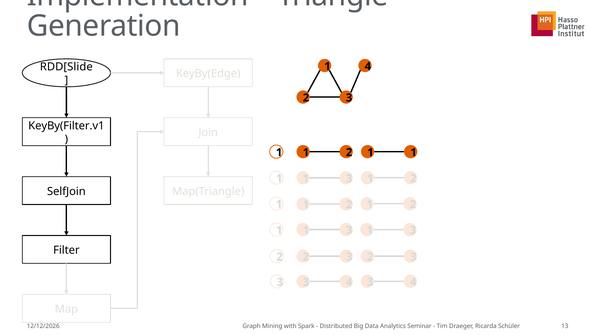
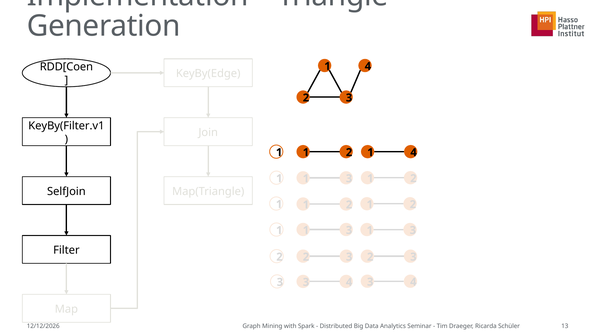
RDD[Slide: RDD[Slide -> RDD[Coen
1 at (414, 152): 1 -> 4
